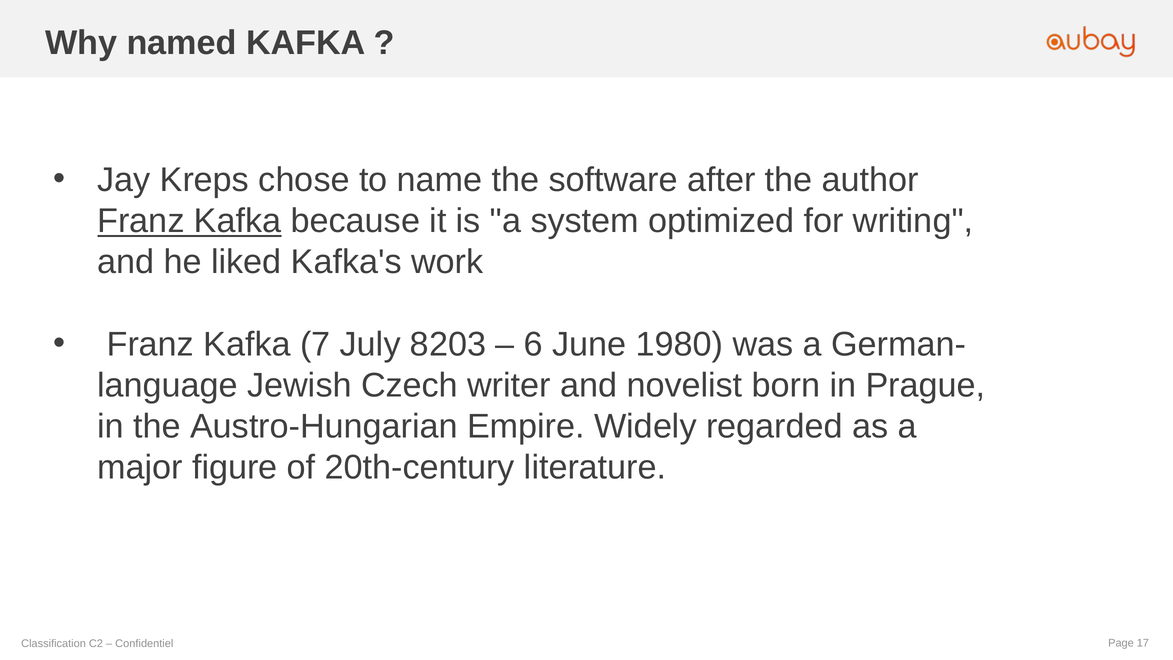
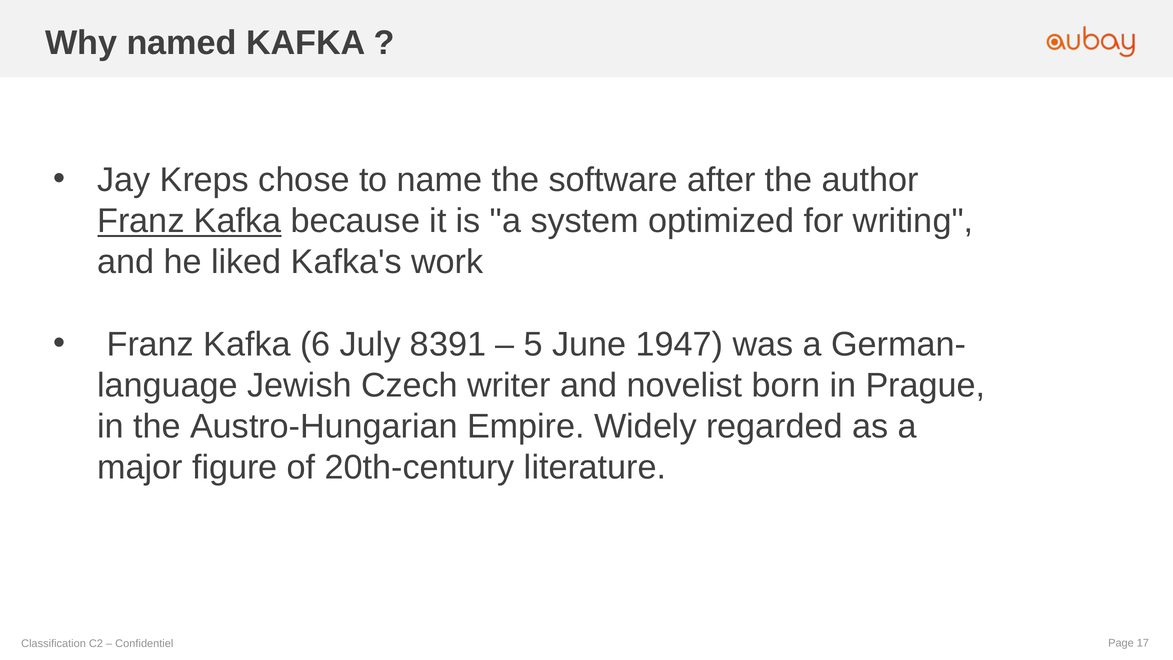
7: 7 -> 6
8203: 8203 -> 8391
6: 6 -> 5
1980: 1980 -> 1947
